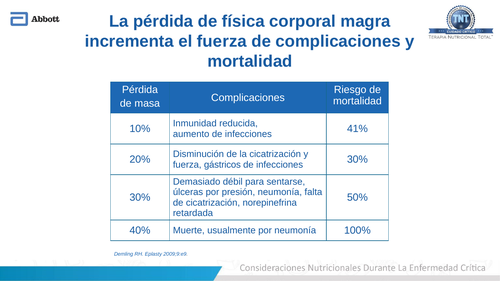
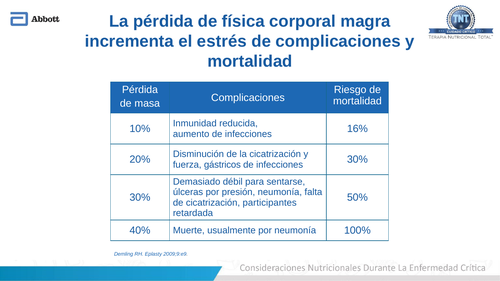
el fuerza: fuerza -> estrés
41%: 41% -> 16%
norepinefrina: norepinefrina -> participantes
